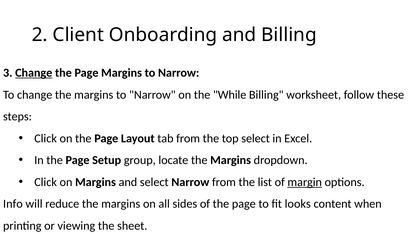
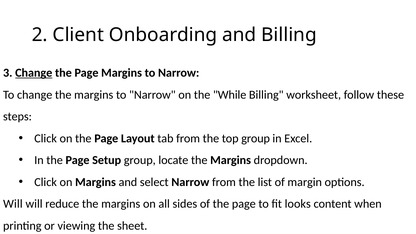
top select: select -> group
margin underline: present -> none
Info at (13, 204): Info -> Will
